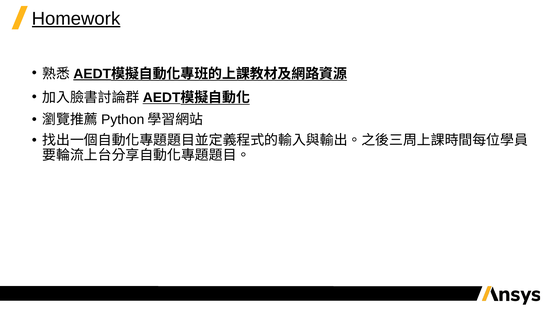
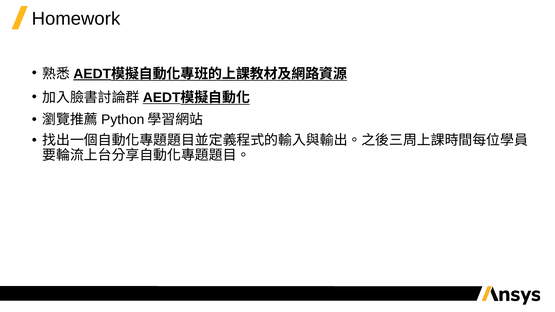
Homework underline: present -> none
